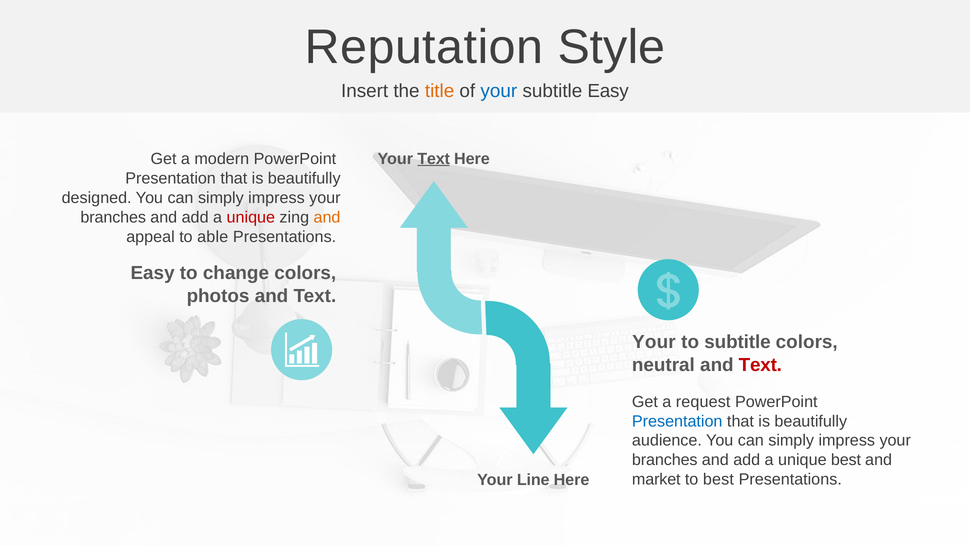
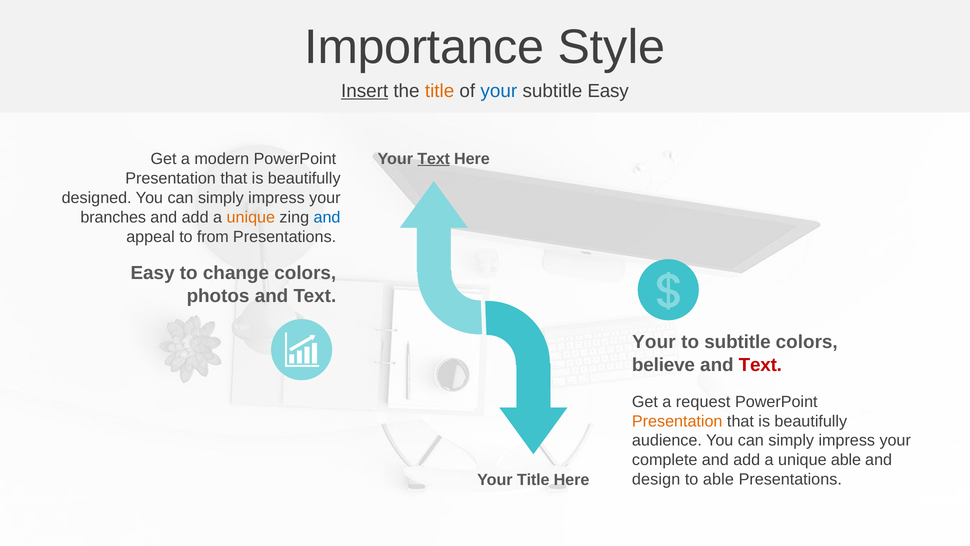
Reputation: Reputation -> Importance
Insert underline: none -> present
unique at (251, 217) colour: red -> orange
and at (327, 217) colour: orange -> blue
able: able -> from
neutral: neutral -> believe
Presentation at (677, 421) colour: blue -> orange
branches at (665, 460): branches -> complete
unique best: best -> able
market: market -> design
to best: best -> able
Your Line: Line -> Title
